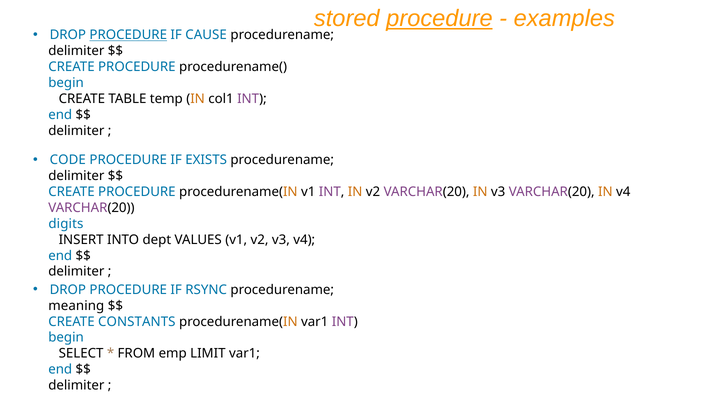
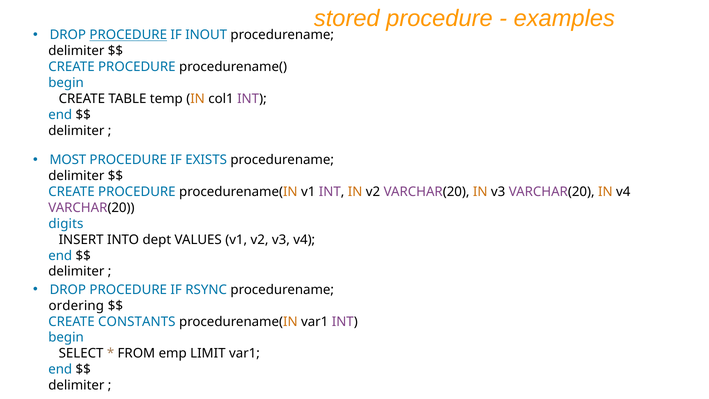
procedure at (439, 18) underline: present -> none
CAUSE: CAUSE -> INOUT
CODE: CODE -> MOST
meaning: meaning -> ordering
